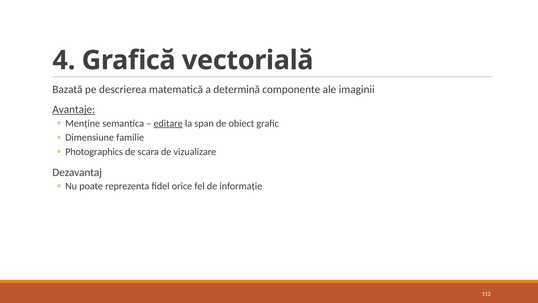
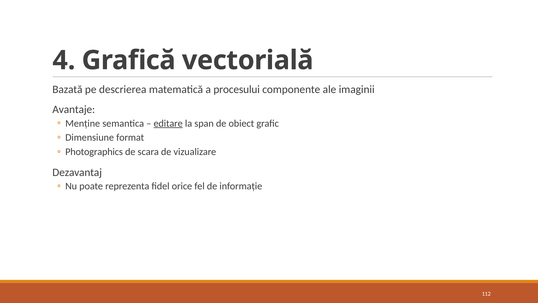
determină: determină -> procesului
Avantaje underline: present -> none
familie: familie -> format
